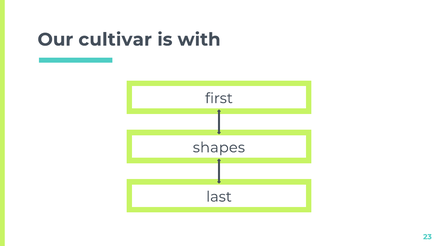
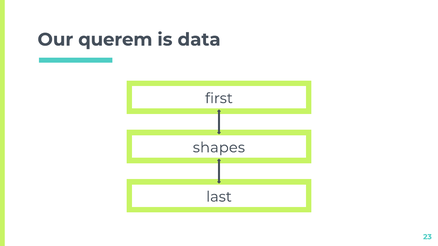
cultivar: cultivar -> querem
with: with -> data
